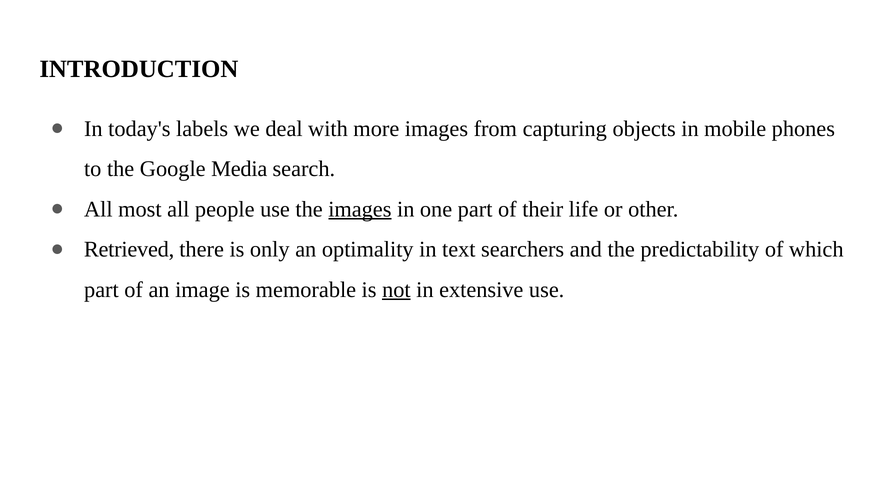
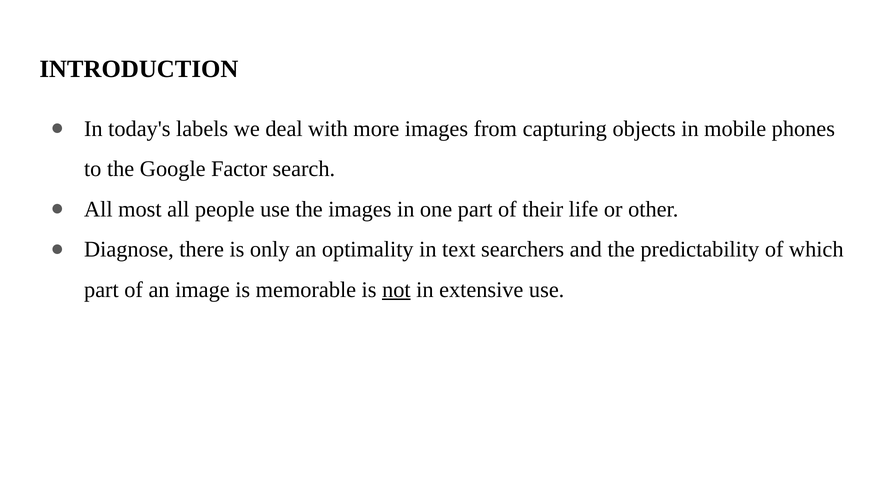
Media: Media -> Factor
images at (360, 209) underline: present -> none
Retrieved: Retrieved -> Diagnose
